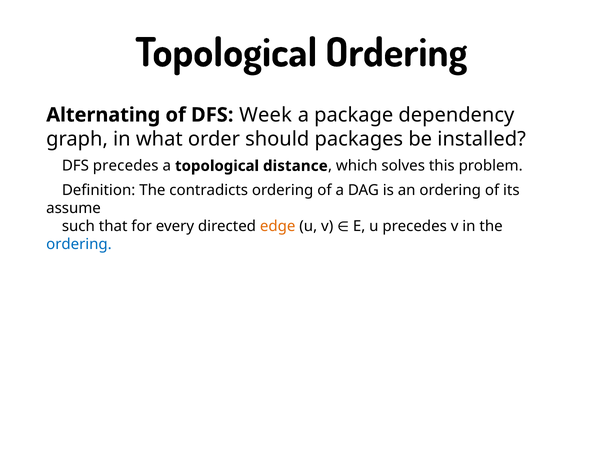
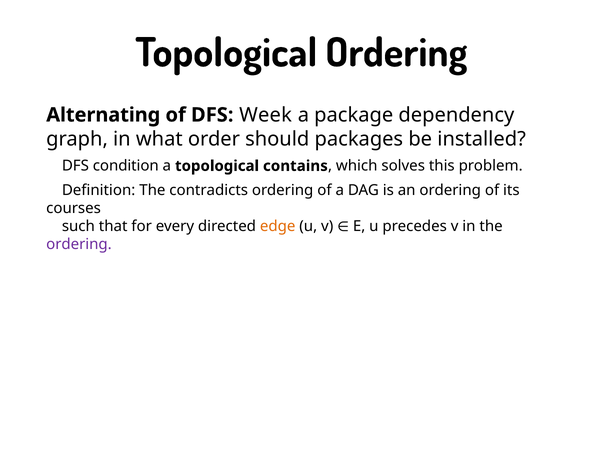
DFS precedes: precedes -> condition
distance: distance -> contains
assume: assume -> courses
ordering at (79, 244) colour: blue -> purple
